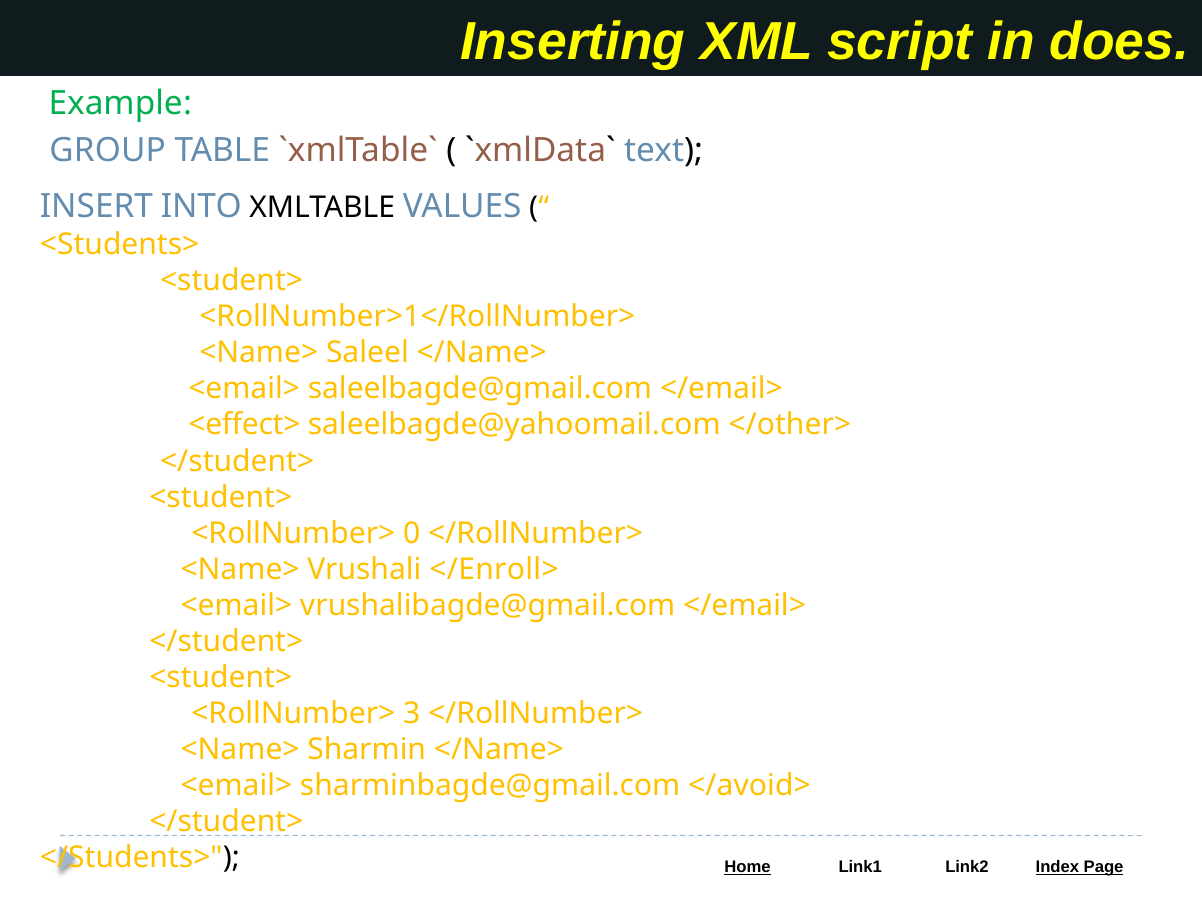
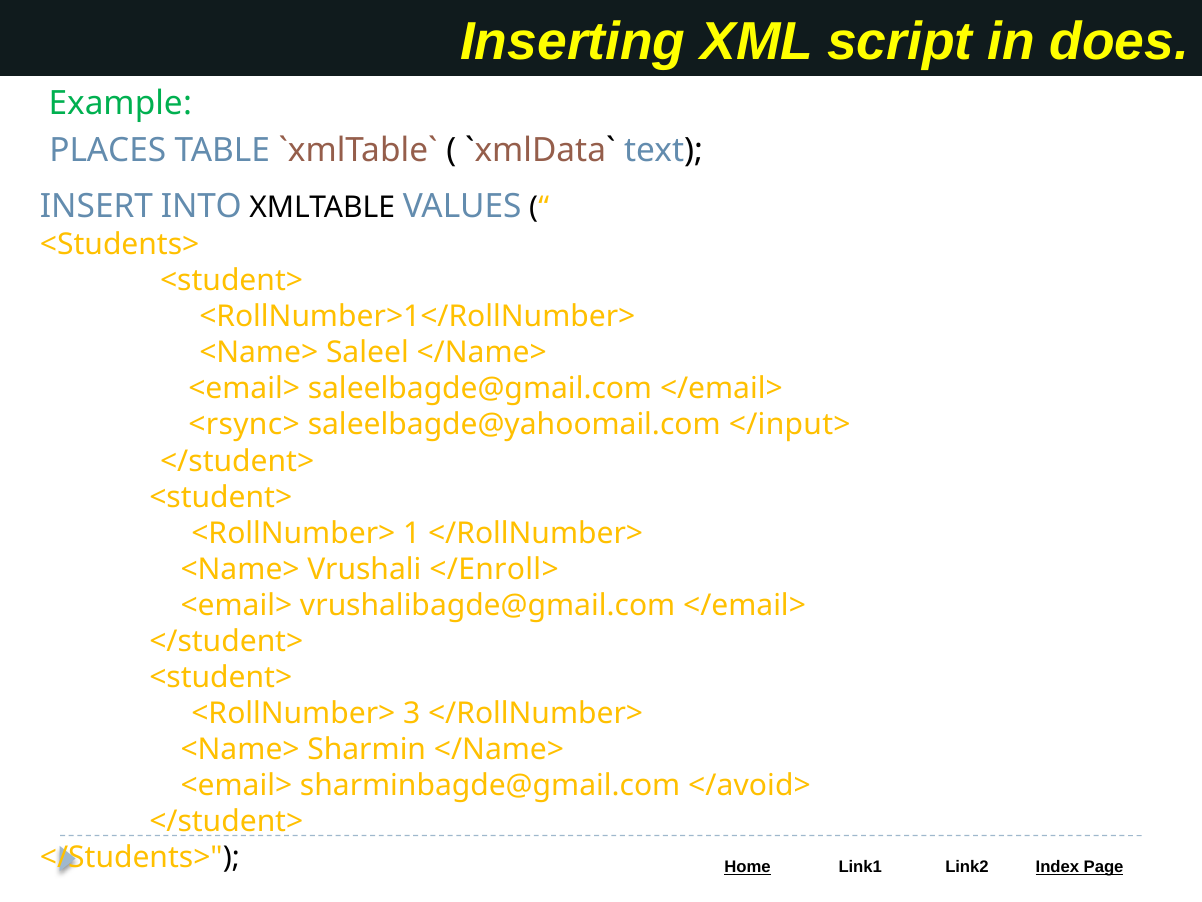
GROUP: GROUP -> PLACES
<effect>: <effect> -> <rsync>
</other>: </other> -> </input>
0: 0 -> 1
